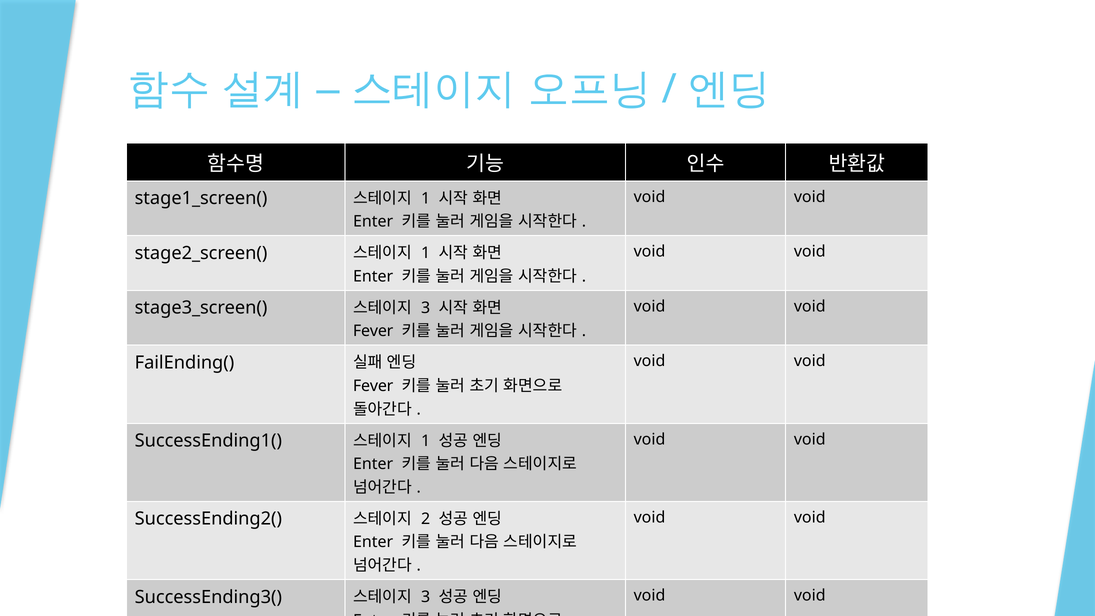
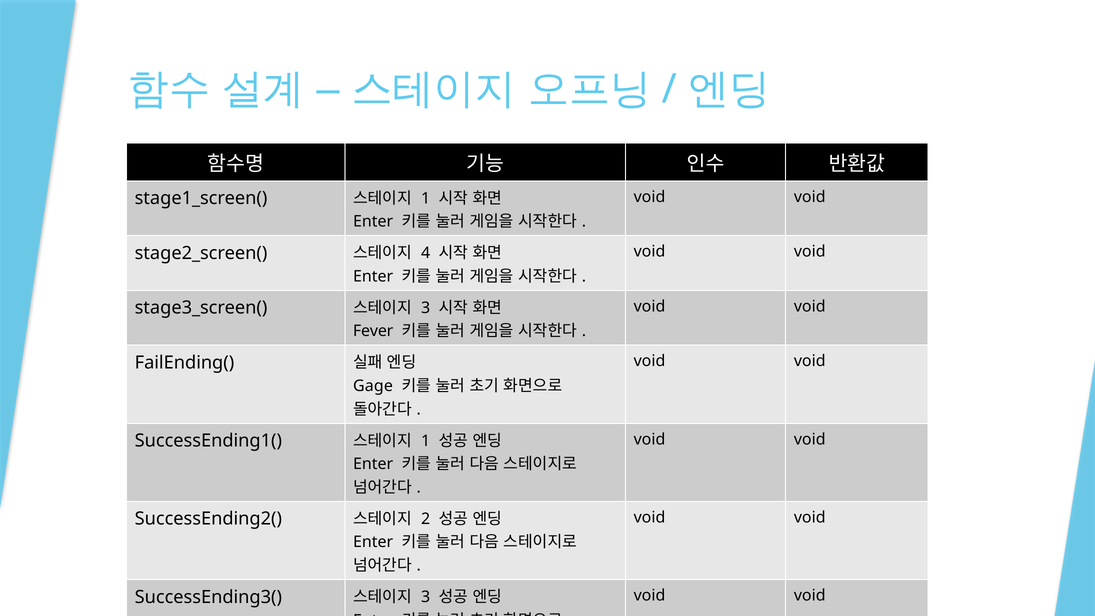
1 at (426, 253): 1 -> 4
Fever at (373, 386): Fever -> Gage
